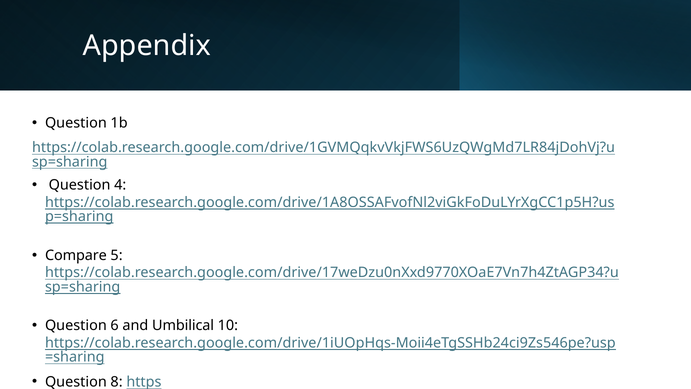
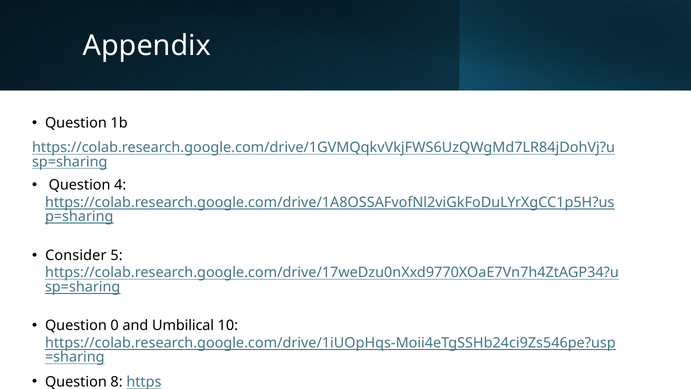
Compare: Compare -> Consider
6: 6 -> 0
